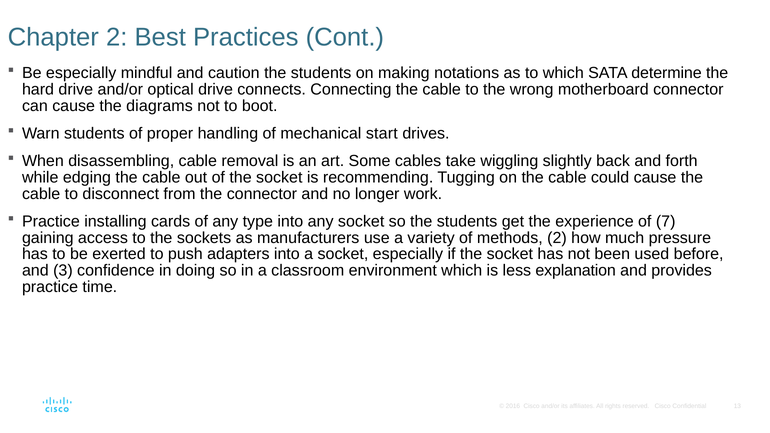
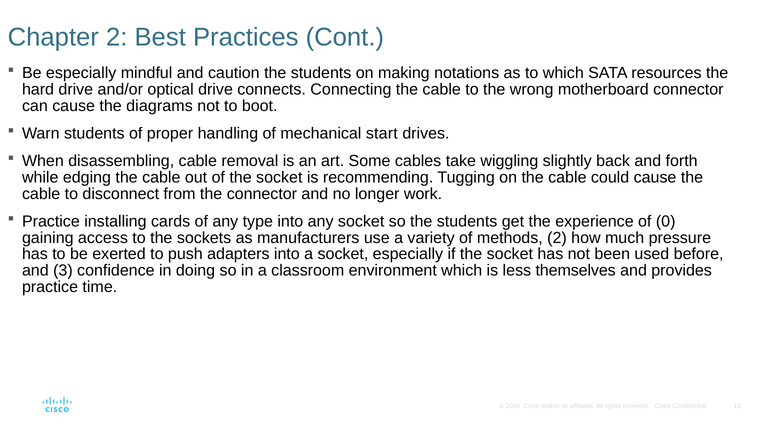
determine: determine -> resources
7: 7 -> 0
explanation: explanation -> themselves
